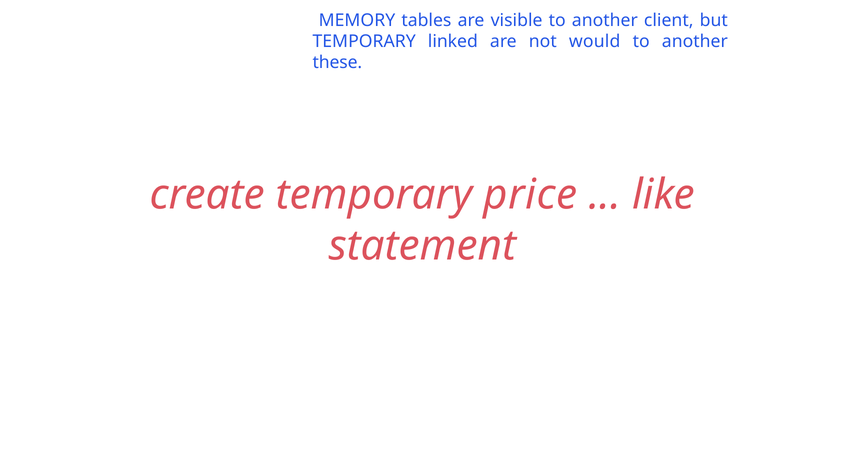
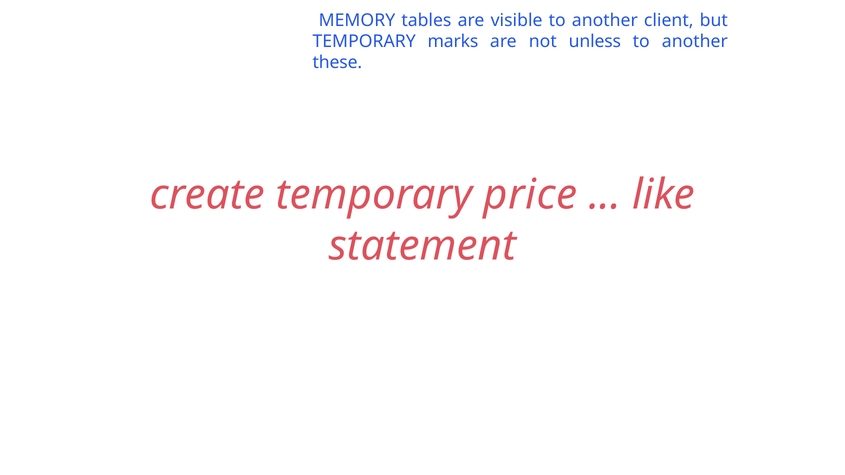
linked: linked -> marks
would: would -> unless
